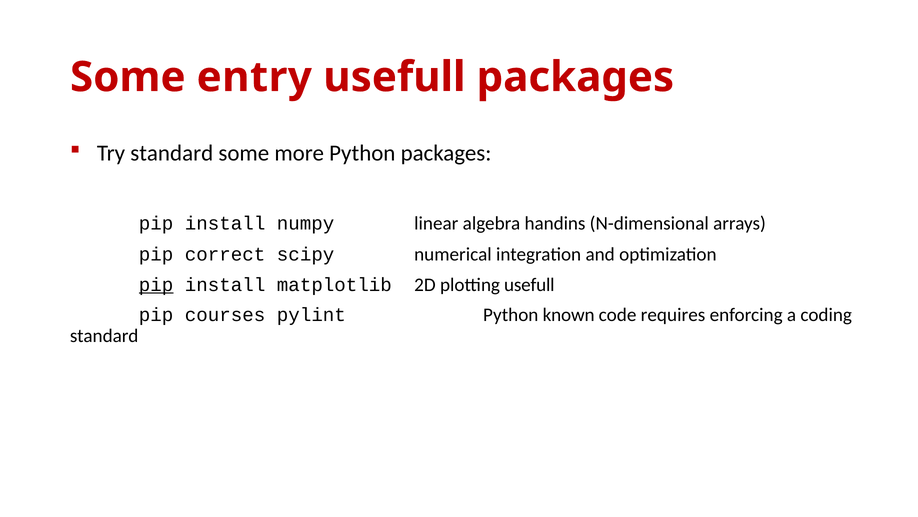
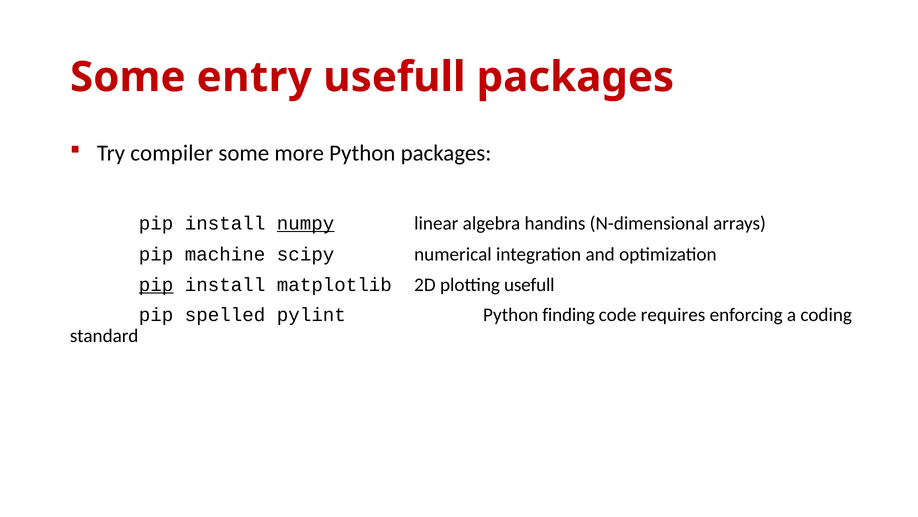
Try standard: standard -> compiler
numpy underline: none -> present
correct: correct -> machine
courses: courses -> spelled
known: known -> finding
